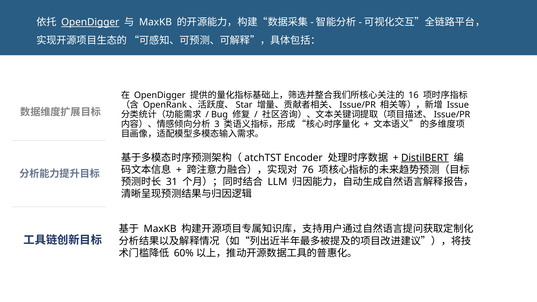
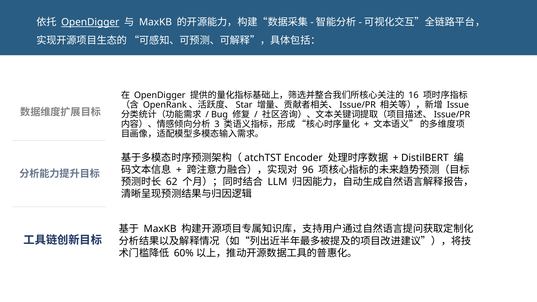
DistilBERT underline: present -> none
76: 76 -> 96
31: 31 -> 62
